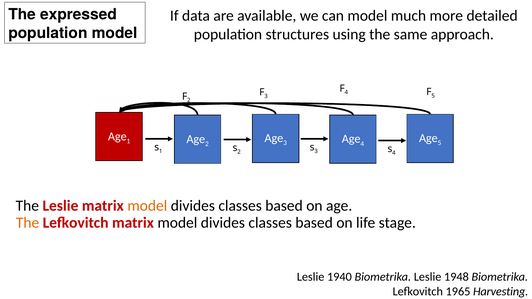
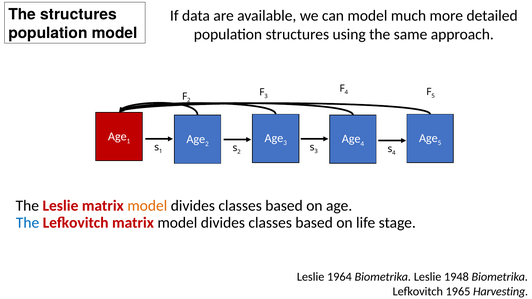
The expressed: expressed -> structures
The at (28, 223) colour: orange -> blue
1940: 1940 -> 1964
